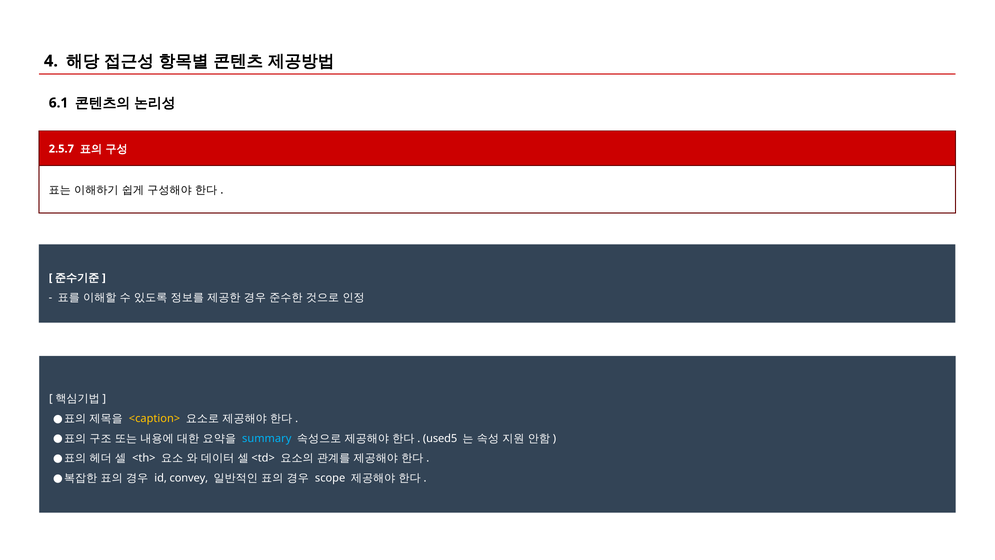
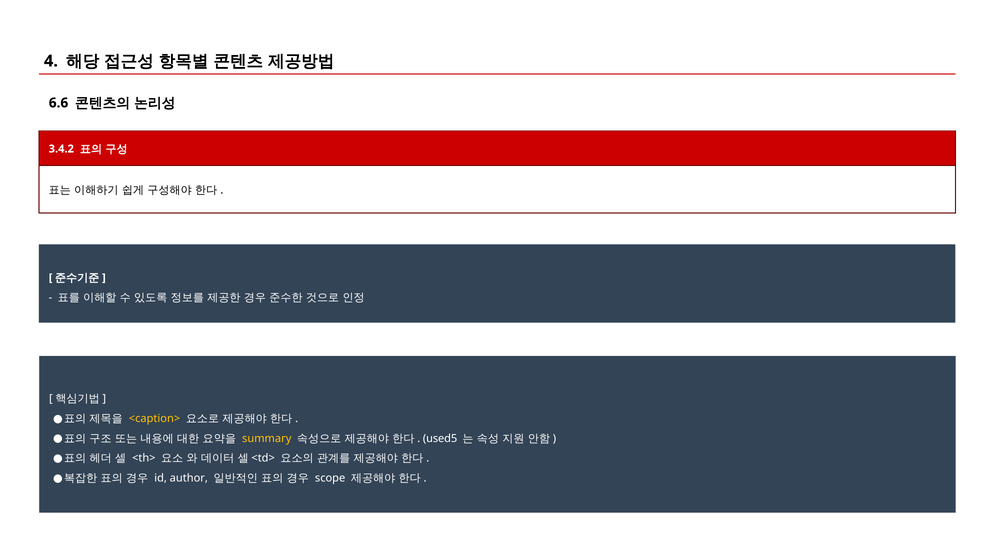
6.1: 6.1 -> 6.6
2.5.7: 2.5.7 -> 3.4.2
summary colour: light blue -> yellow
convey: convey -> author
